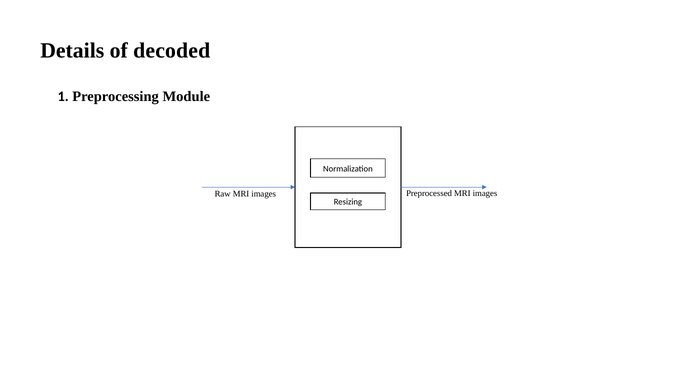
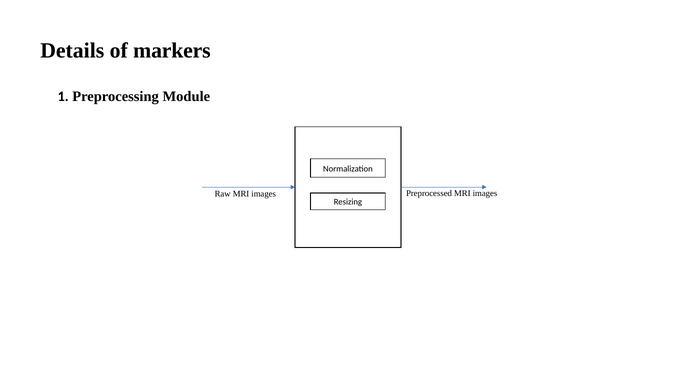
decoded: decoded -> markers
